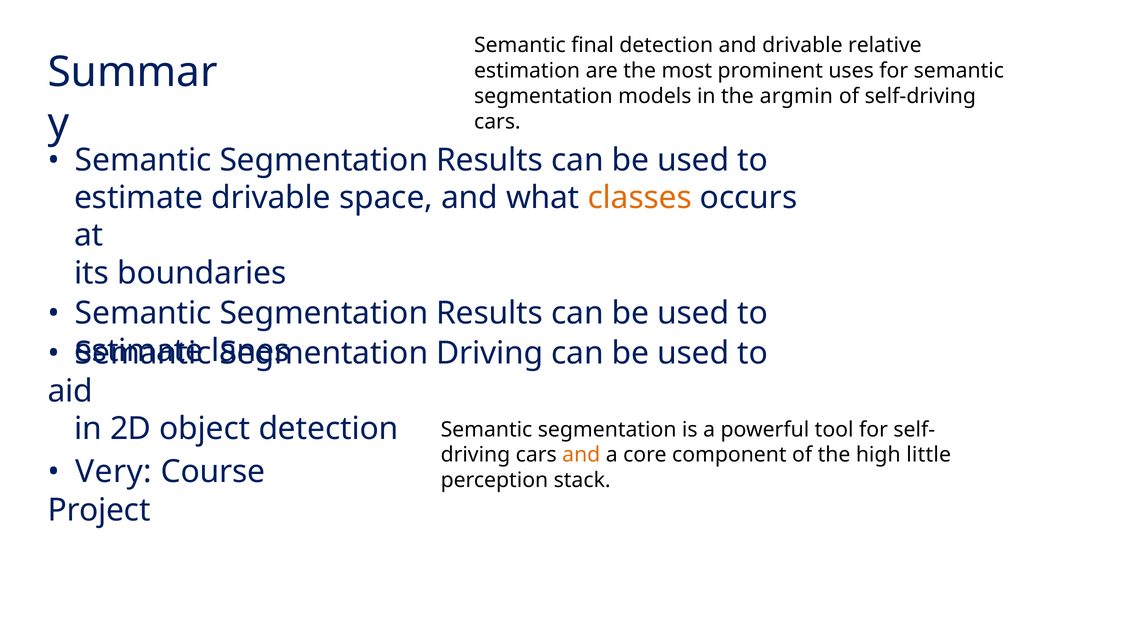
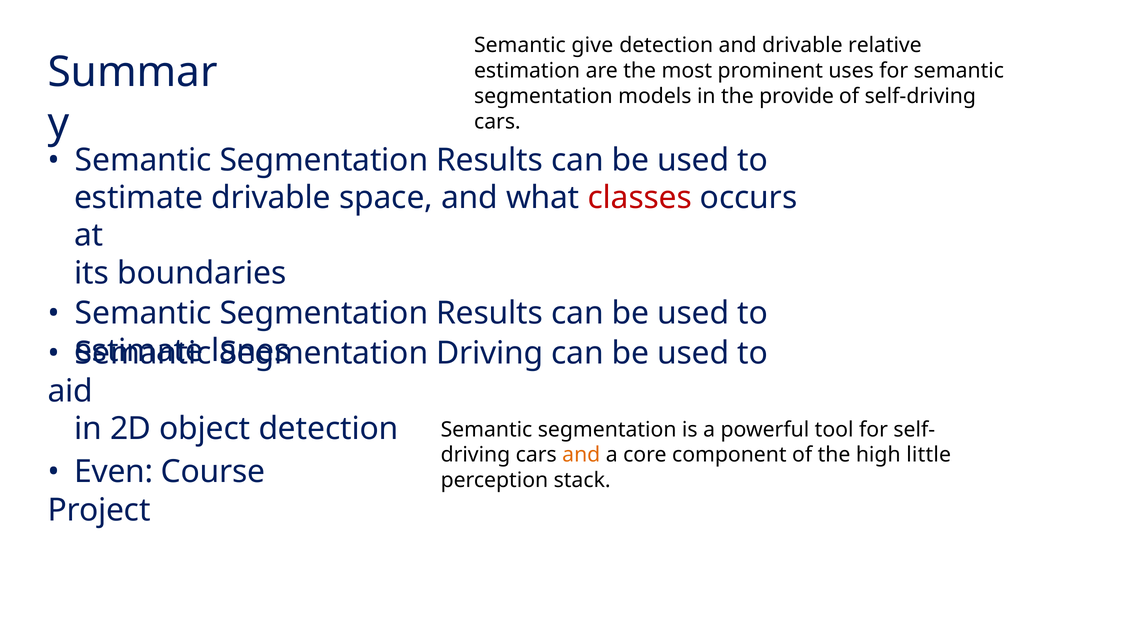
final: final -> give
argmin: argmin -> provide
classes colour: orange -> red
Very: Very -> Even
